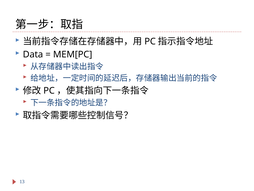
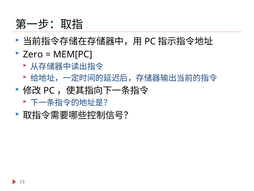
Data: Data -> Zero
